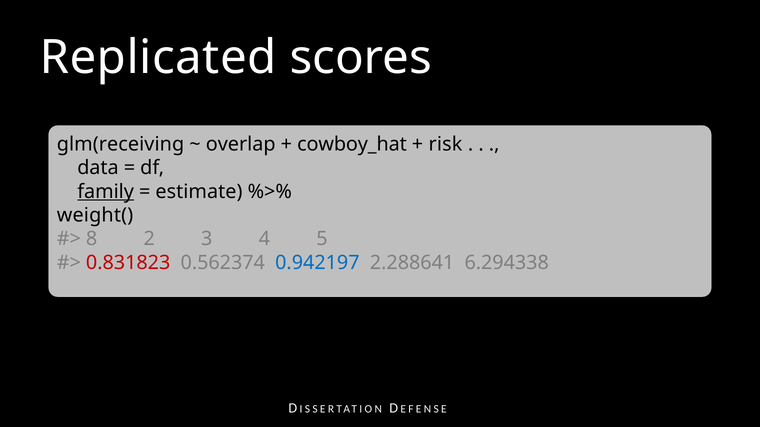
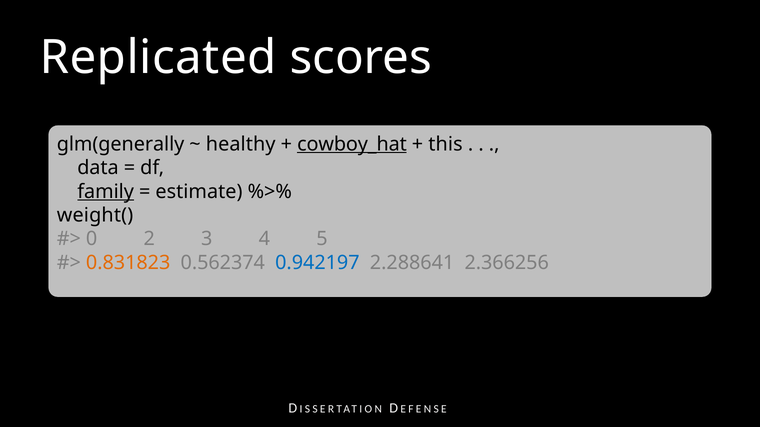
glm(receiving: glm(receiving -> glm(generally
overlap: overlap -> healthy
cowboy_hat underline: none -> present
risk: risk -> this
8: 8 -> 0
0.831823 colour: red -> orange
6.294338: 6.294338 -> 2.366256
